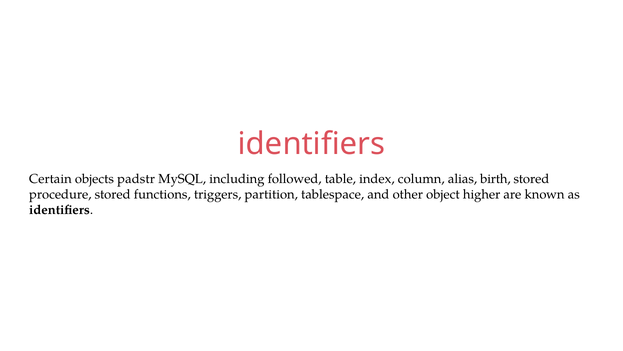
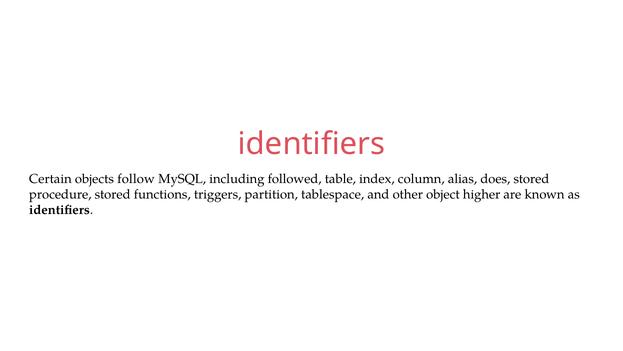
padstr: padstr -> follow
birth: birth -> does
